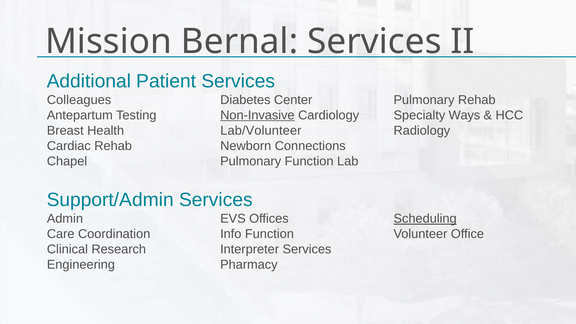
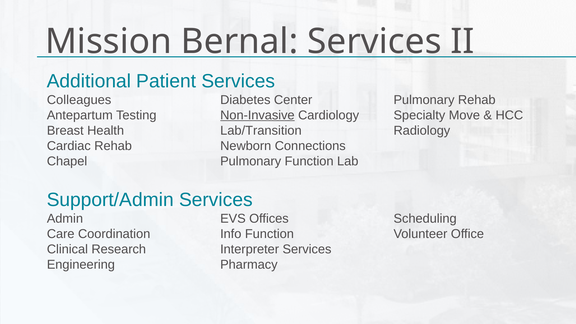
Ways: Ways -> Move
Lab/Volunteer: Lab/Volunteer -> Lab/Transition
Scheduling underline: present -> none
